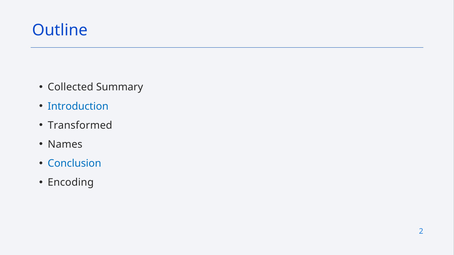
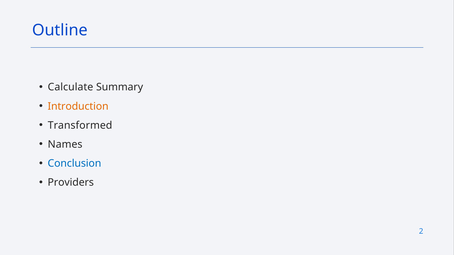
Collected: Collected -> Calculate
Introduction colour: blue -> orange
Encoding: Encoding -> Providers
